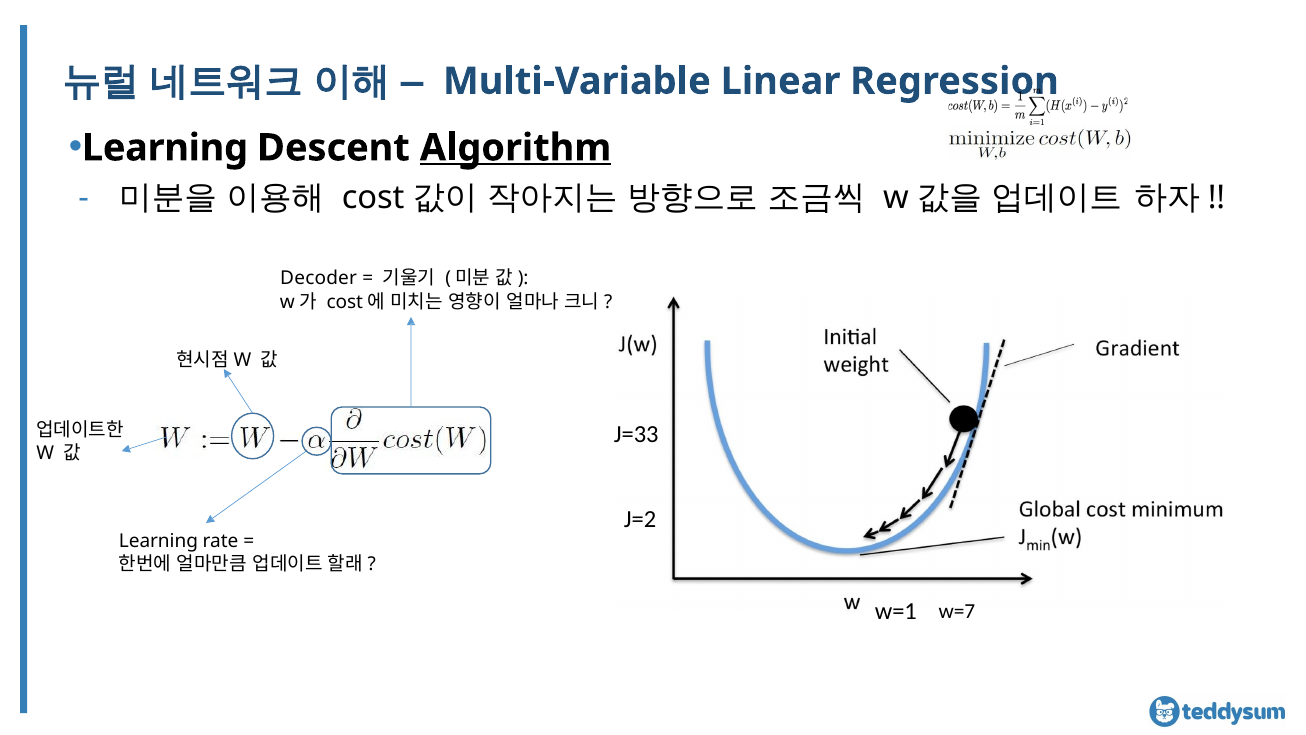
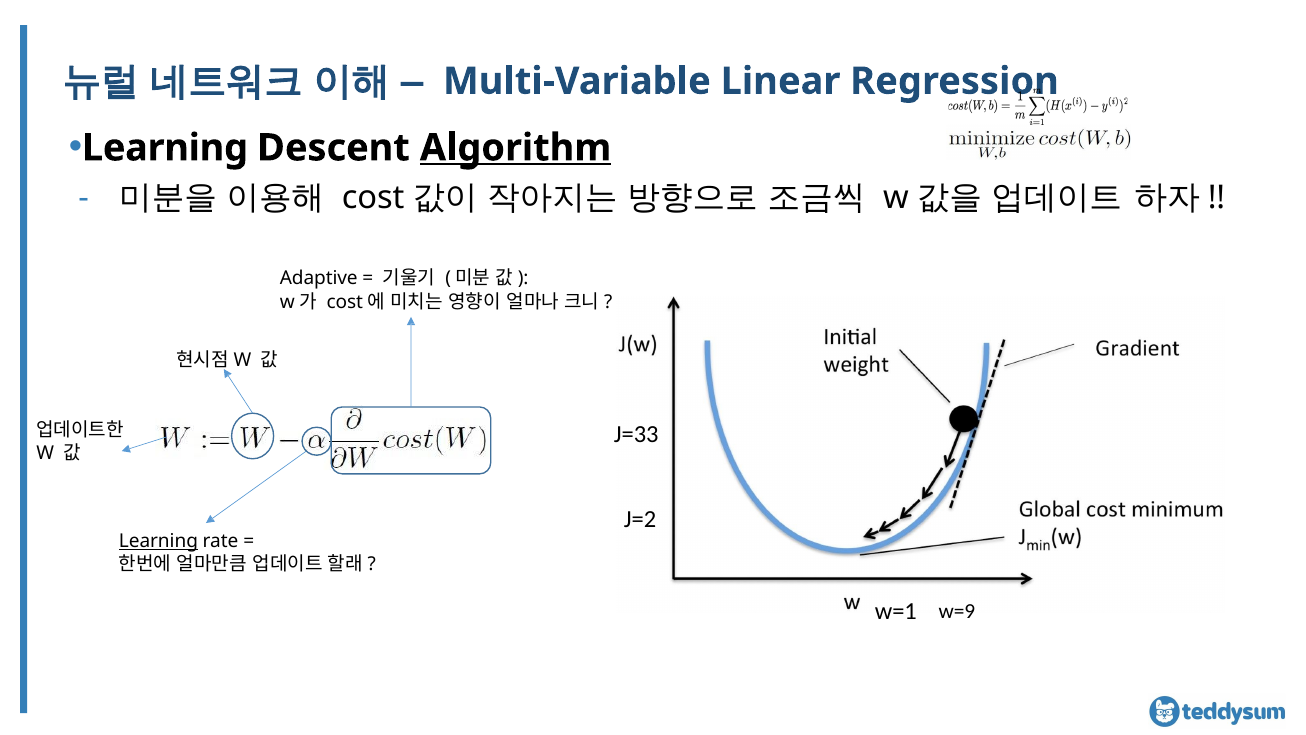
Decoder: Decoder -> Adaptive
Learning at (158, 541) underline: none -> present
w=7: w=7 -> w=9
